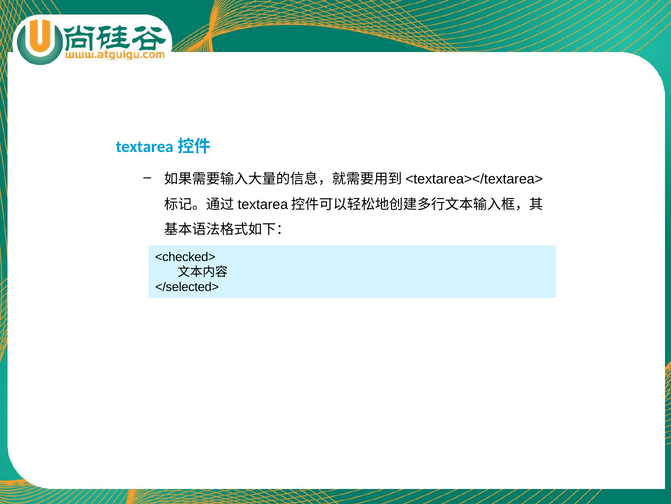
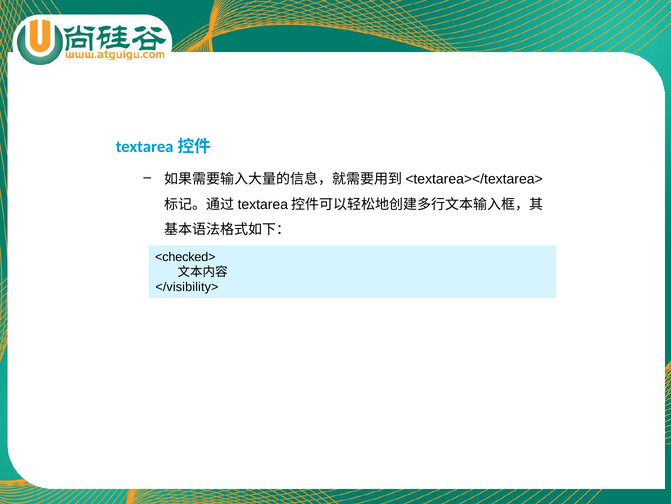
</selected>: </selected> -> </visibility>
